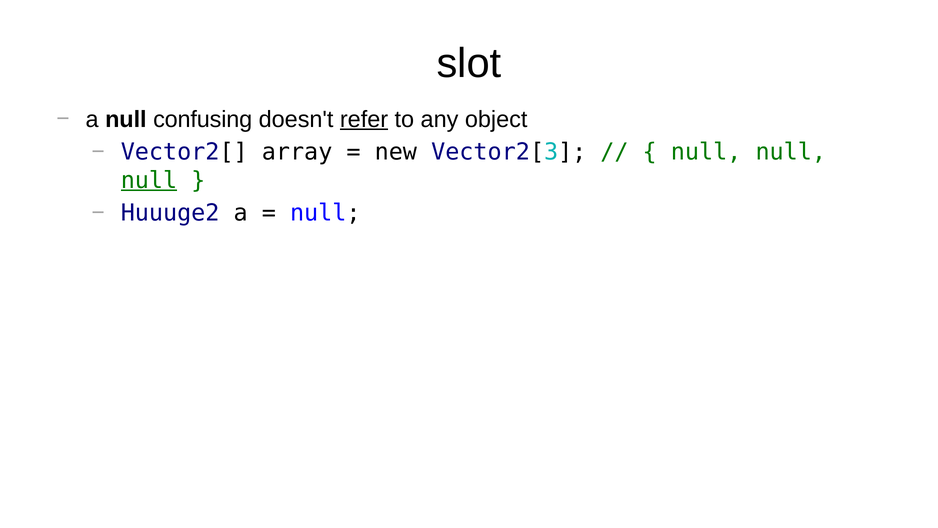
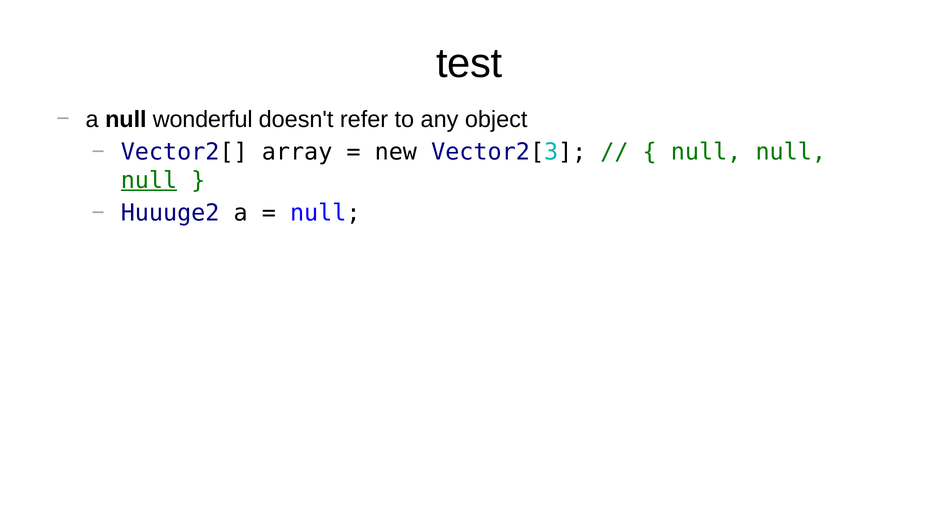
slot: slot -> test
confusing: confusing -> wonderful
refer underline: present -> none
